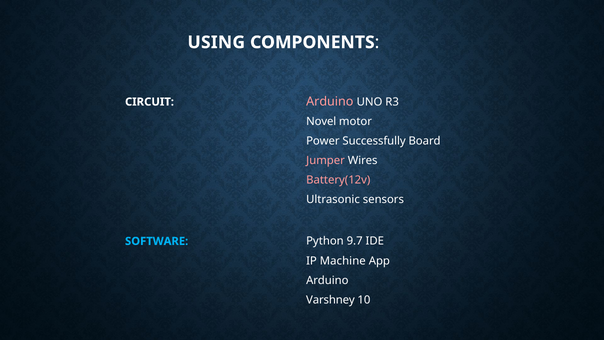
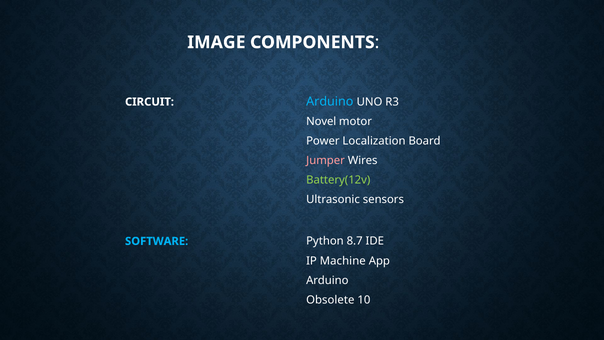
USING: USING -> IMAGE
Arduino at (330, 101) colour: pink -> light blue
Successfully: Successfully -> Localization
Battery(12v colour: pink -> light green
9.7: 9.7 -> 8.7
Varshney: Varshney -> Obsolete
